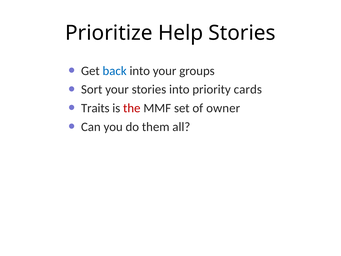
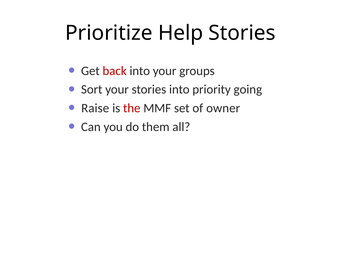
back colour: blue -> red
cards: cards -> going
Traits: Traits -> Raise
